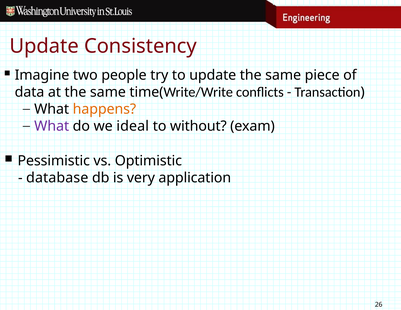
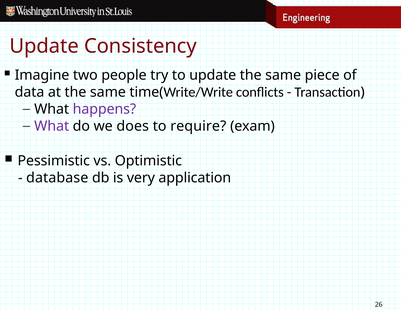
happens colour: orange -> purple
ideal: ideal -> does
without: without -> require
